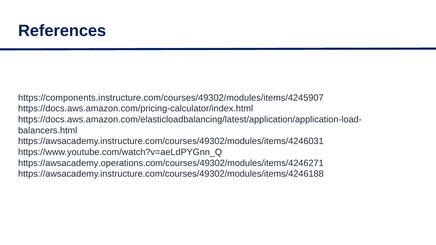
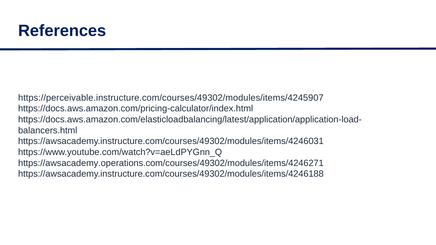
https://components.instructure.com/courses/49302/modules/items/4245907: https://components.instructure.com/courses/49302/modules/items/4245907 -> https://perceivable.instructure.com/courses/49302/modules/items/4245907
